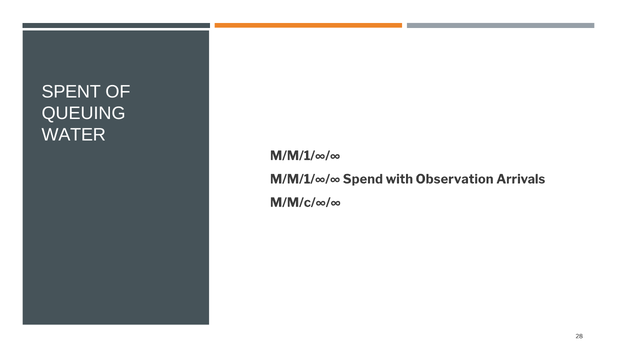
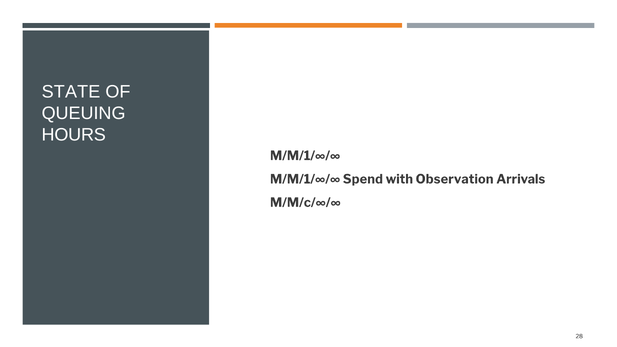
SPENT: SPENT -> STATE
WATER: WATER -> HOURS
